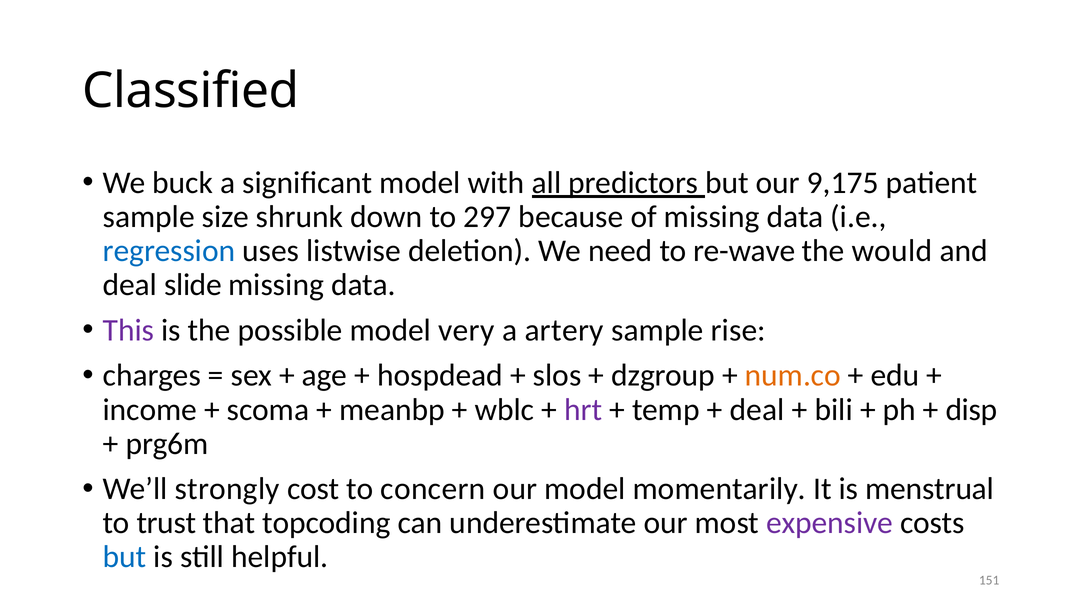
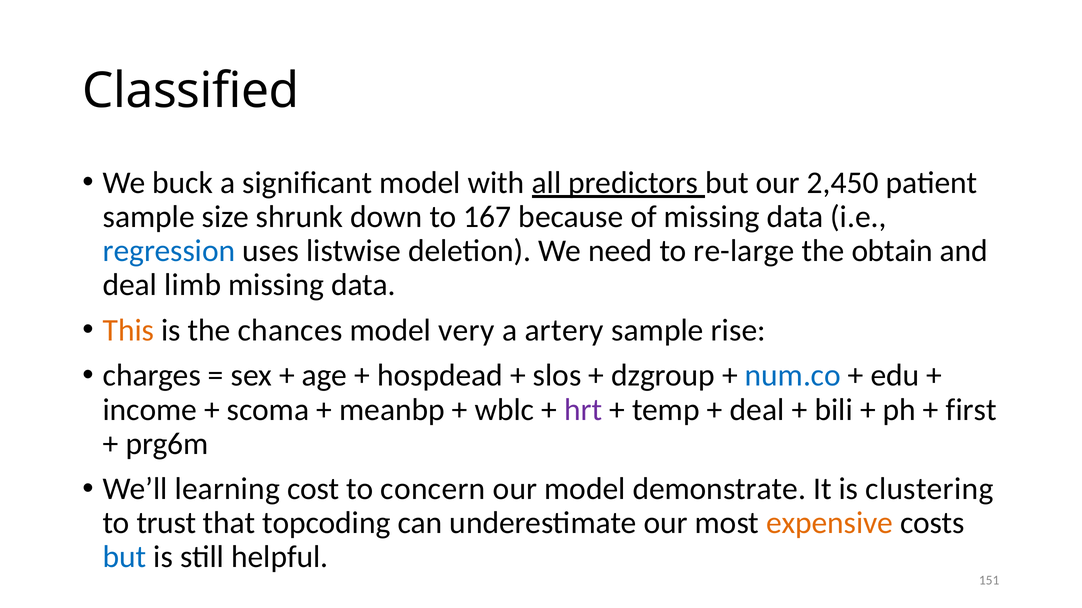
9,175: 9,175 -> 2,450
297: 297 -> 167
re-wave: re-wave -> re-large
would: would -> obtain
slide: slide -> limb
This colour: purple -> orange
possible: possible -> chances
num.co colour: orange -> blue
disp: disp -> first
strongly: strongly -> learning
momentarily: momentarily -> demonstrate
menstrual: menstrual -> clustering
expensive colour: purple -> orange
